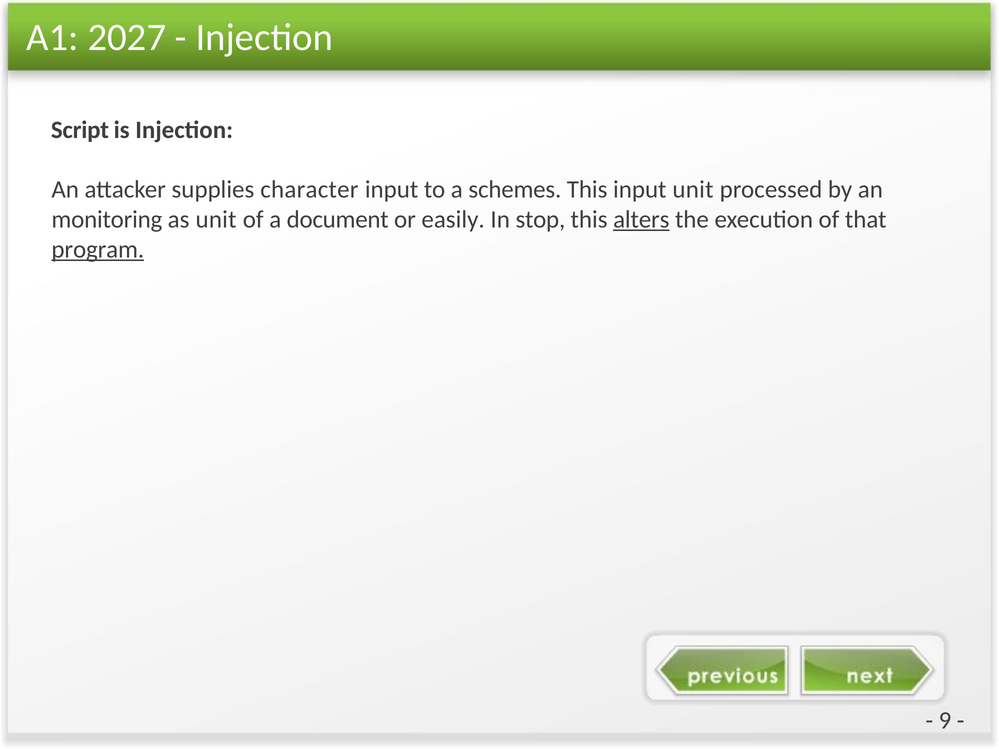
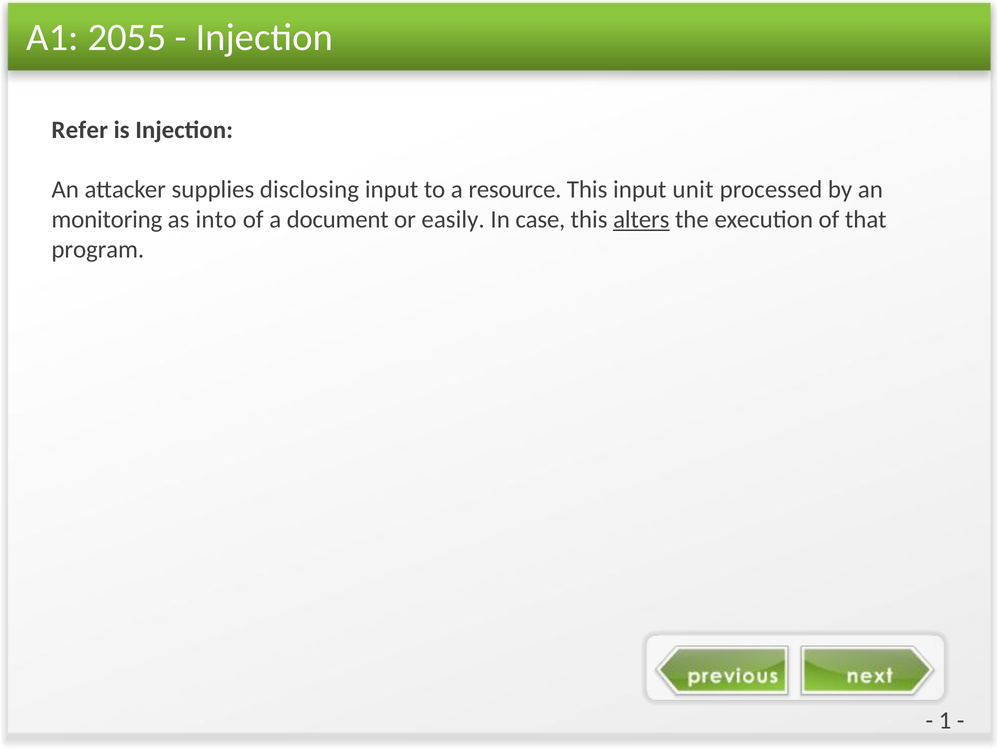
2027: 2027 -> 2055
Script: Script -> Refer
character: character -> disclosing
schemes: schemes -> resource
as unit: unit -> into
stop: stop -> case
program underline: present -> none
9: 9 -> 1
